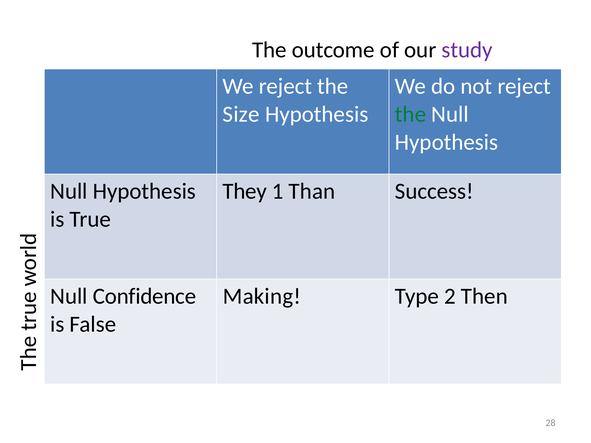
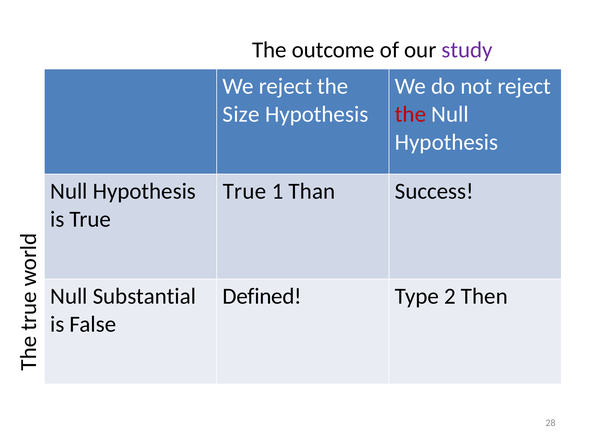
the at (411, 114) colour: green -> red
They at (245, 191): They -> True
Confidence: Confidence -> Substantial
Making: Making -> Defined
